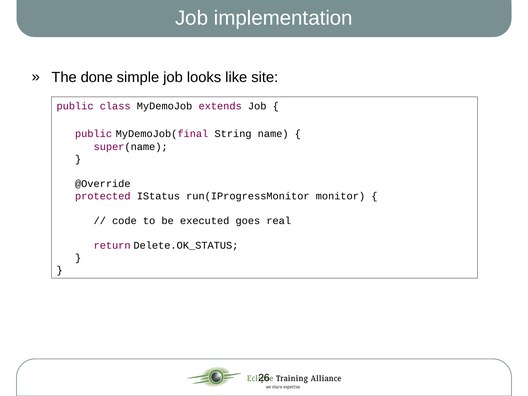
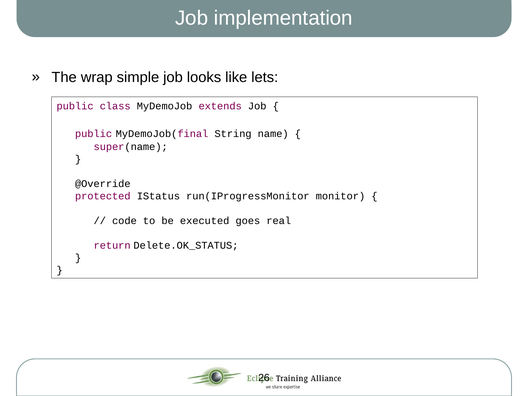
done: done -> wrap
site: site -> lets
